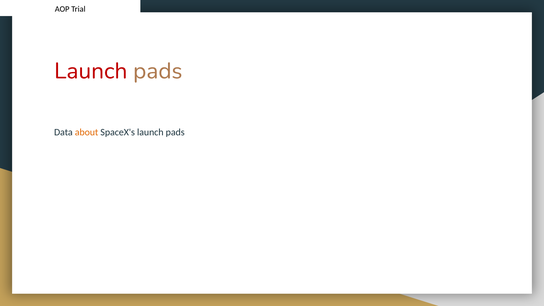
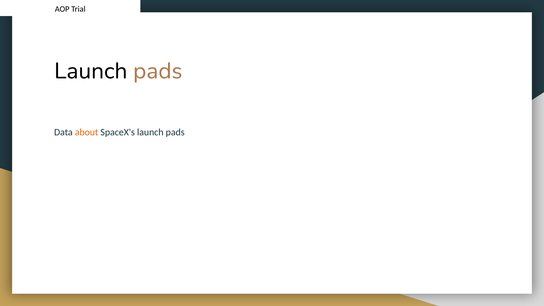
Launch at (91, 71) colour: red -> black
